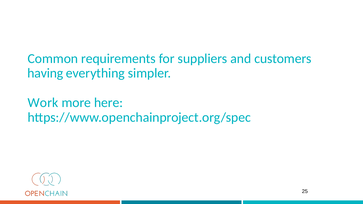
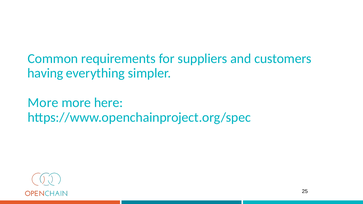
Work at (43, 103): Work -> More
